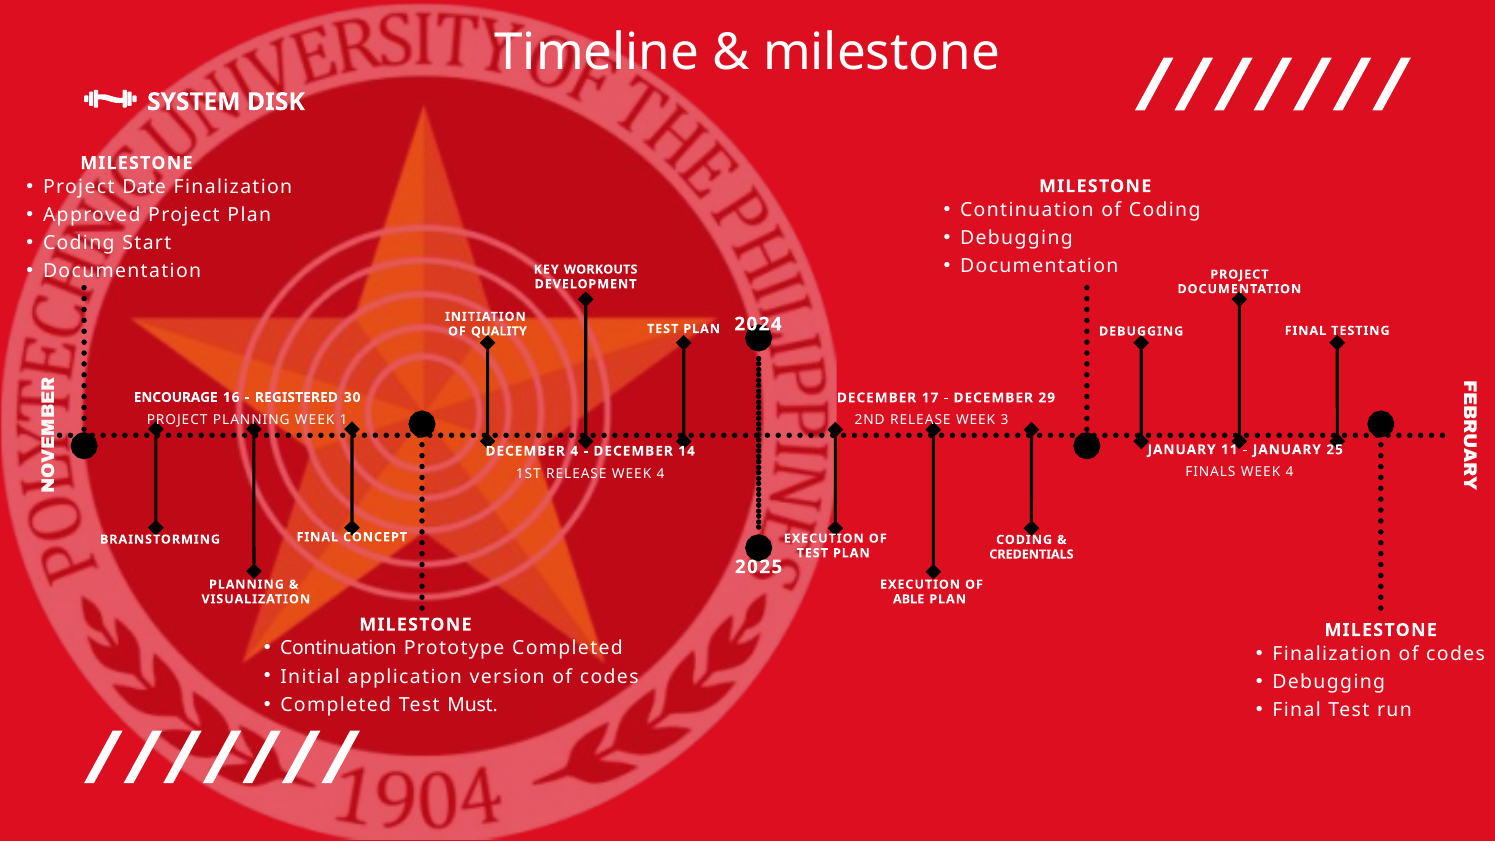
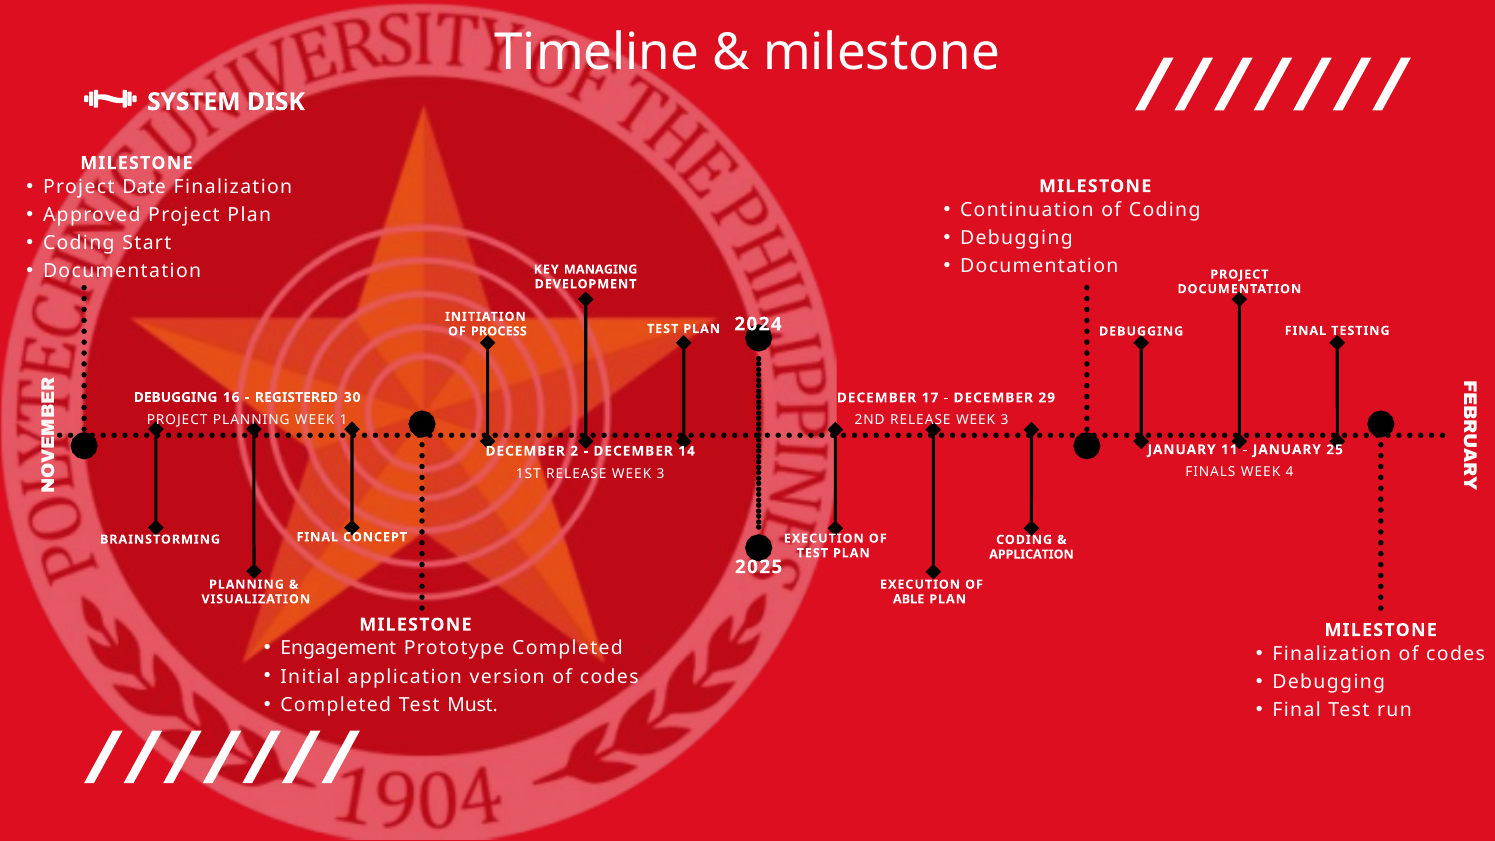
WORKOUTS: WORKOUTS -> MANAGING
QUALITY: QUALITY -> PROCESS
ENCOURAGE at (176, 397): ENCOURAGE -> DEBUGGING
DECEMBER 4: 4 -> 2
1ST RELEASE WEEK 4: 4 -> 3
CREDENTIALS at (1031, 554): CREDENTIALS -> APPLICATION
Continuation at (338, 648): Continuation -> Engagement
